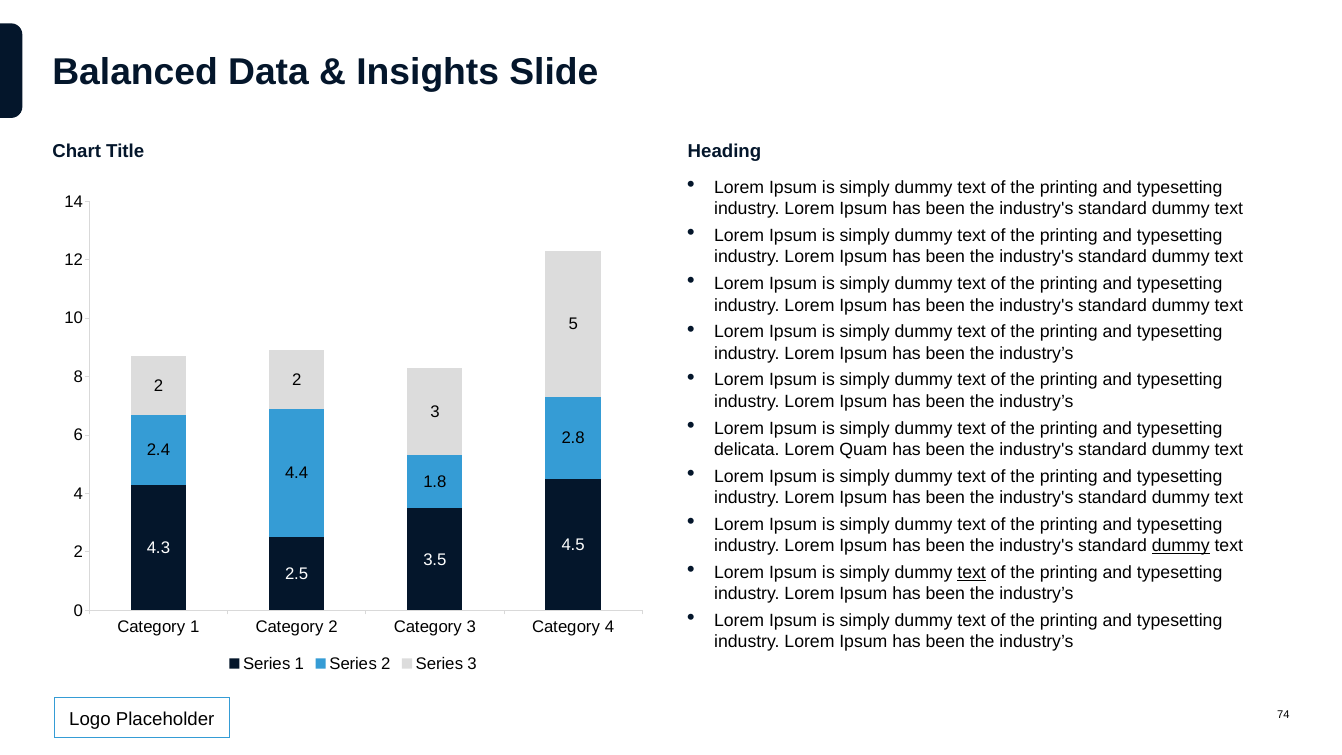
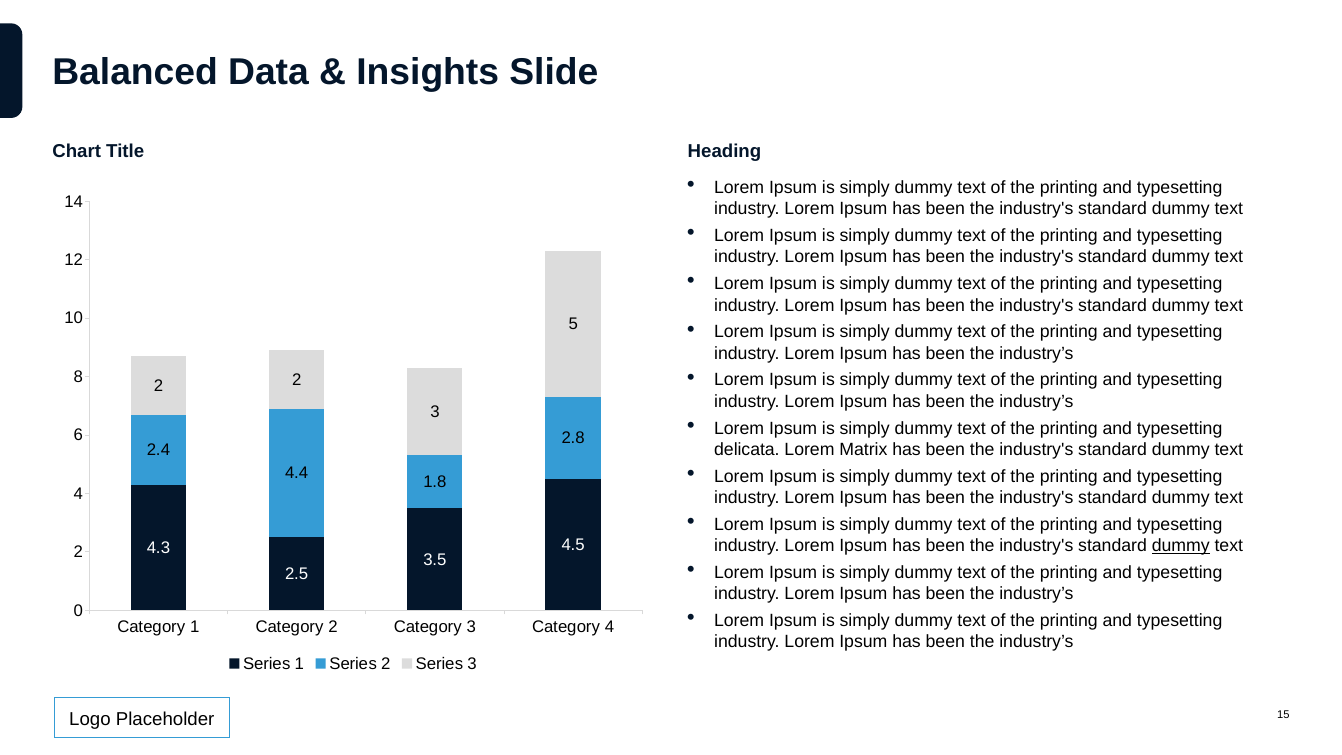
Quam: Quam -> Matrix
text at (972, 572) underline: present -> none
74: 74 -> 15
